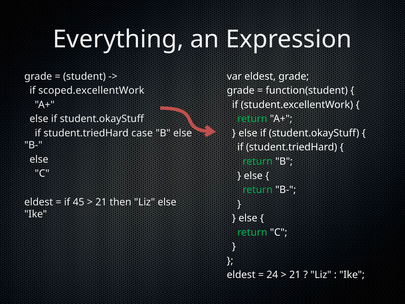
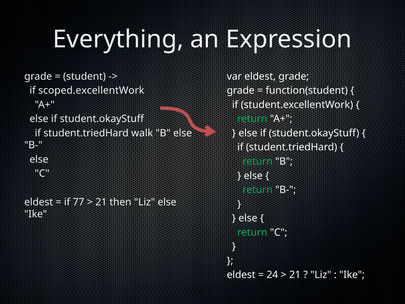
case: case -> walk
45: 45 -> 77
